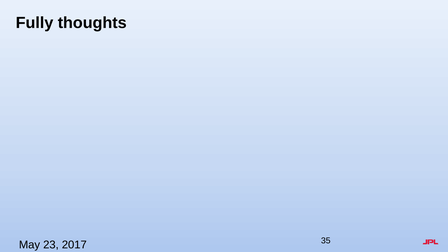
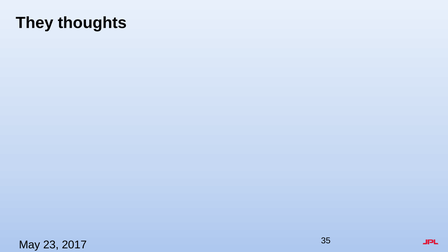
Fully: Fully -> They
